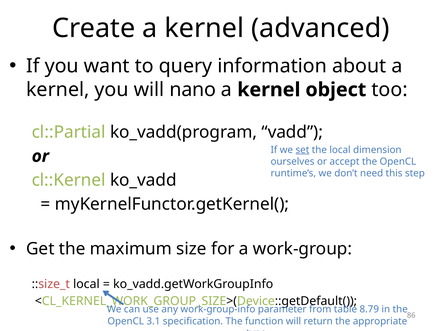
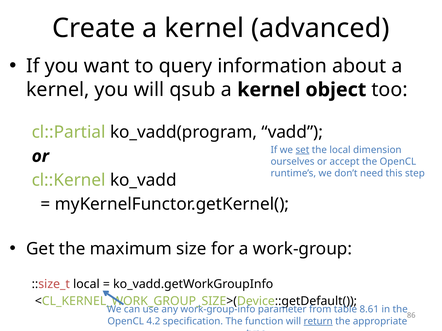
nano: nano -> qsub
8.79: 8.79 -> 8.61
3.1: 3.1 -> 4.2
return underline: none -> present
